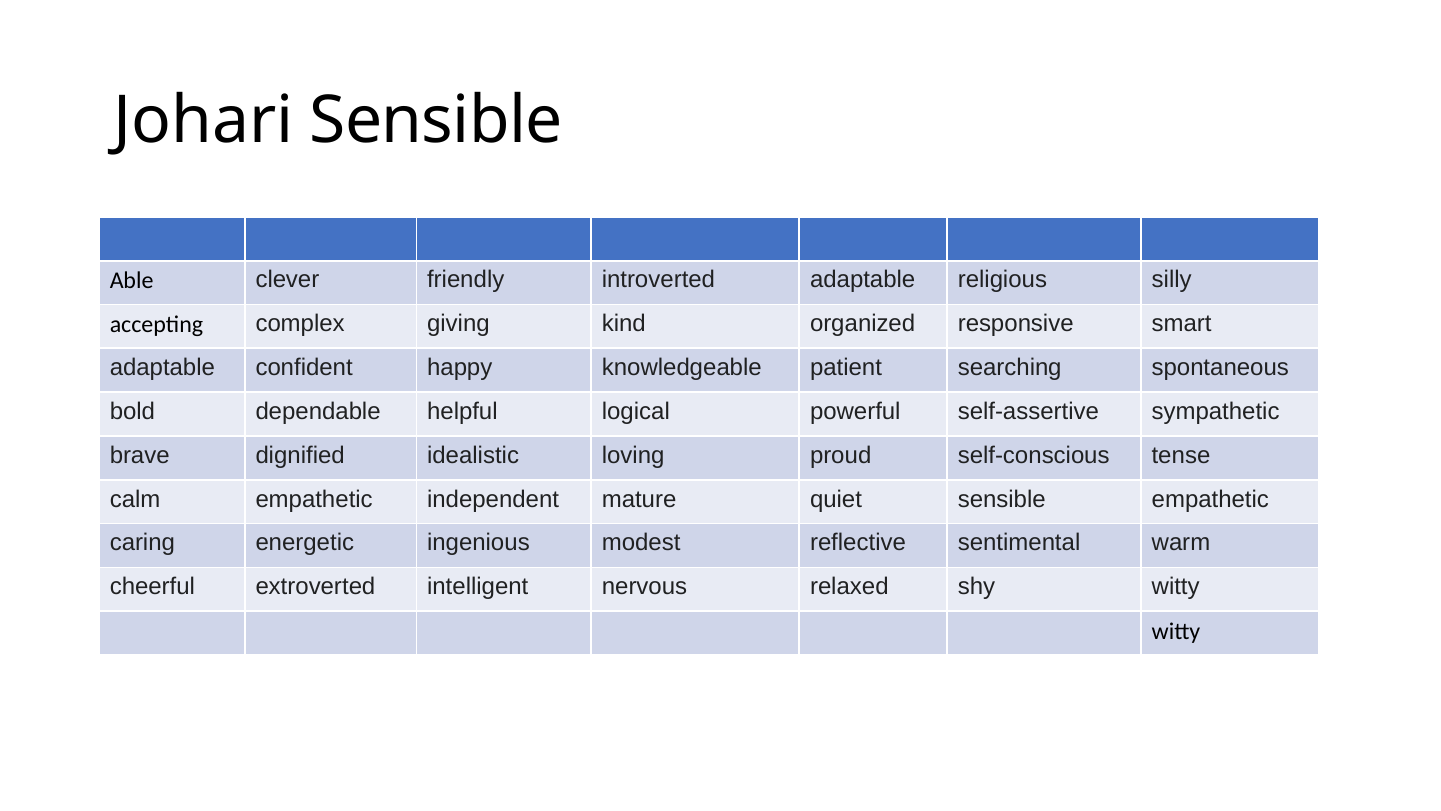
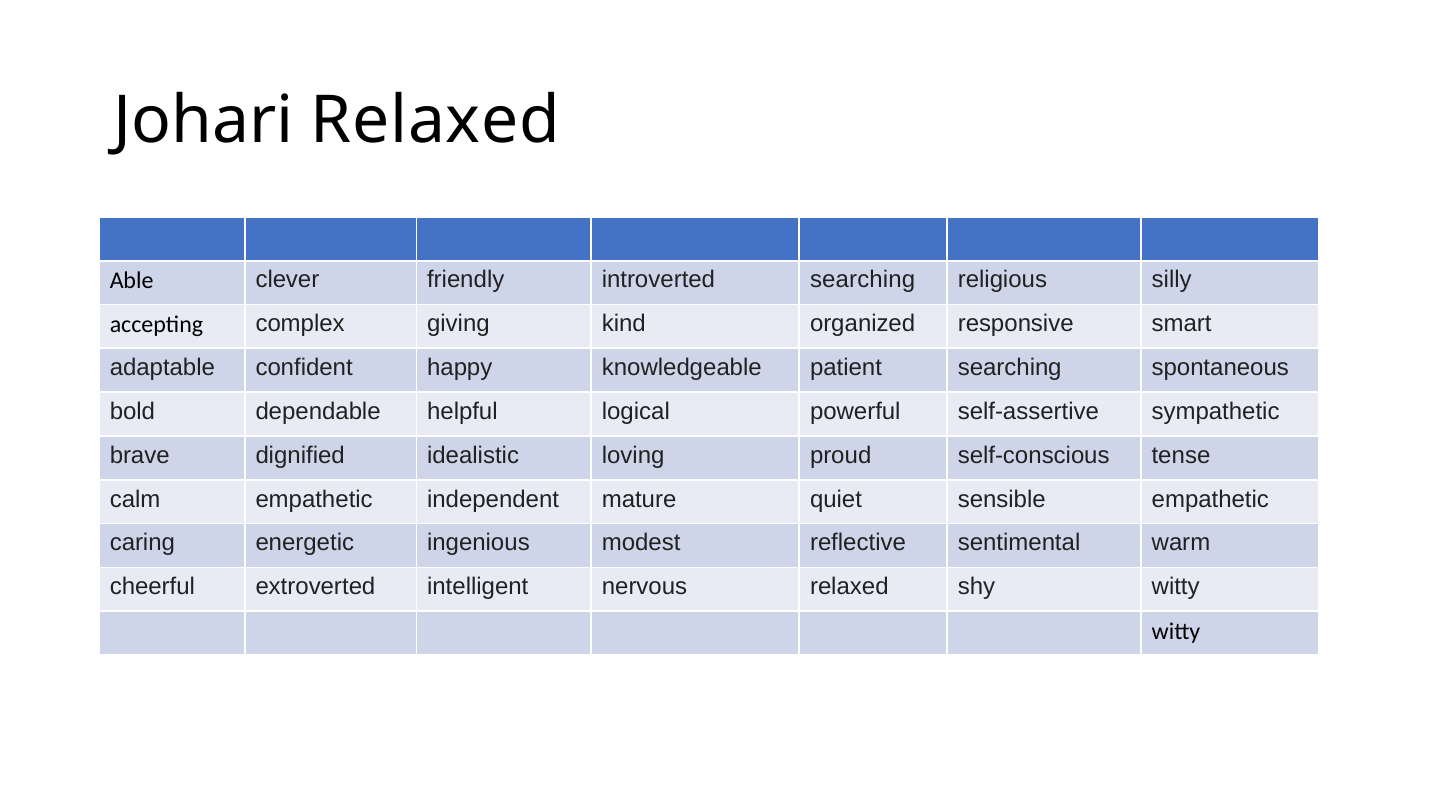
Johari Sensible: Sensible -> Relaxed
introverted adaptable: adaptable -> searching
